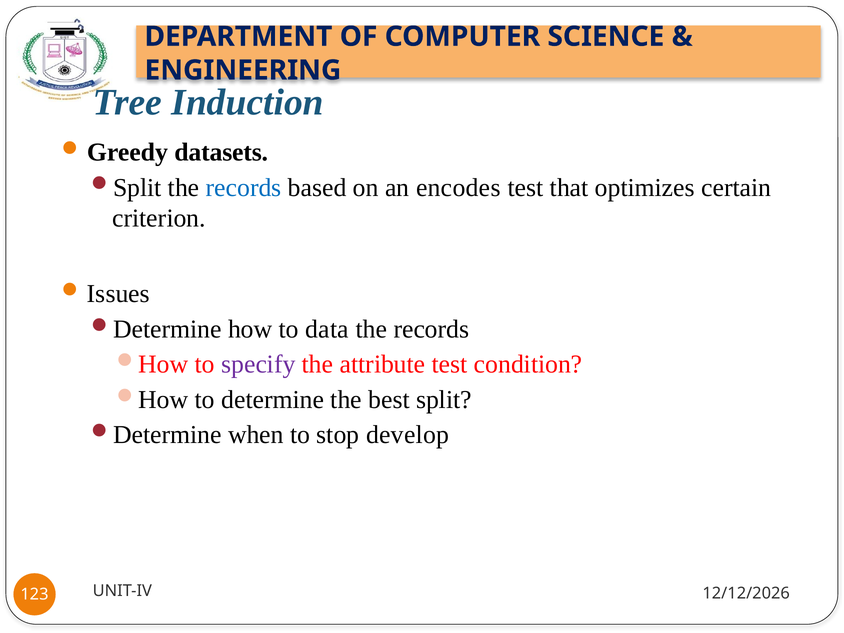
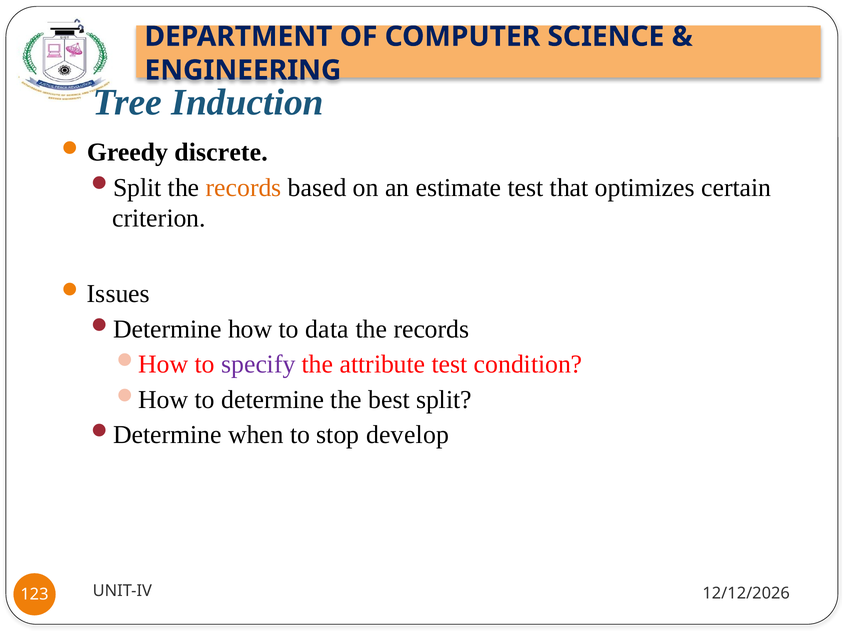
datasets: datasets -> discrete
records at (244, 188) colour: blue -> orange
encodes: encodes -> estimate
